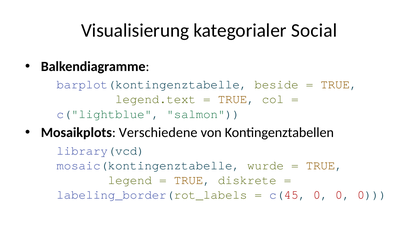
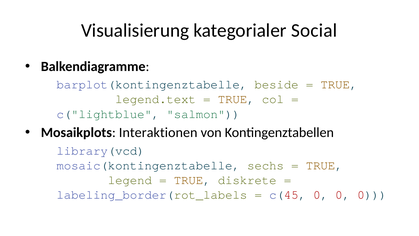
Verschiedene: Verschiedene -> Interaktionen
wurde: wurde -> sechs
